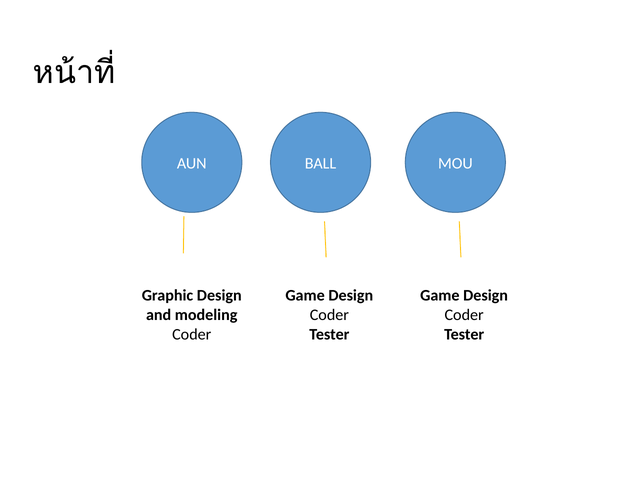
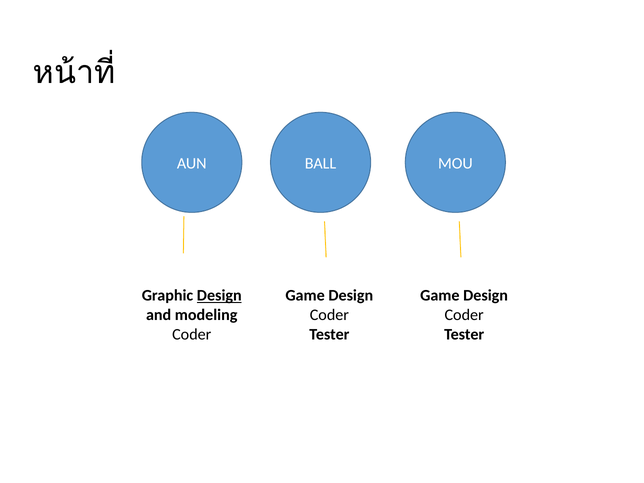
Design at (219, 296) underline: none -> present
